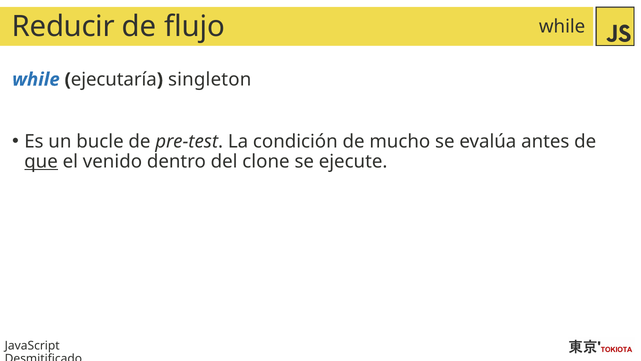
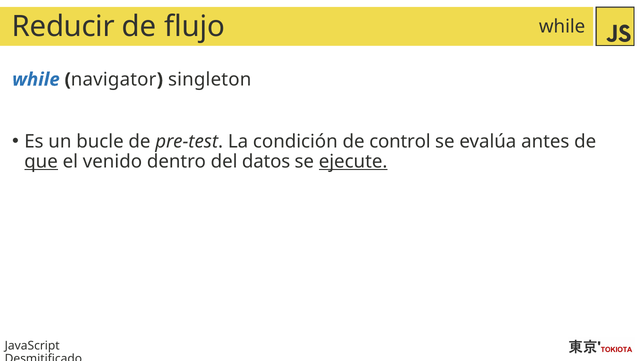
ejecutaría: ejecutaría -> navigator
mucho: mucho -> control
clone: clone -> datos
ejecute underline: none -> present
